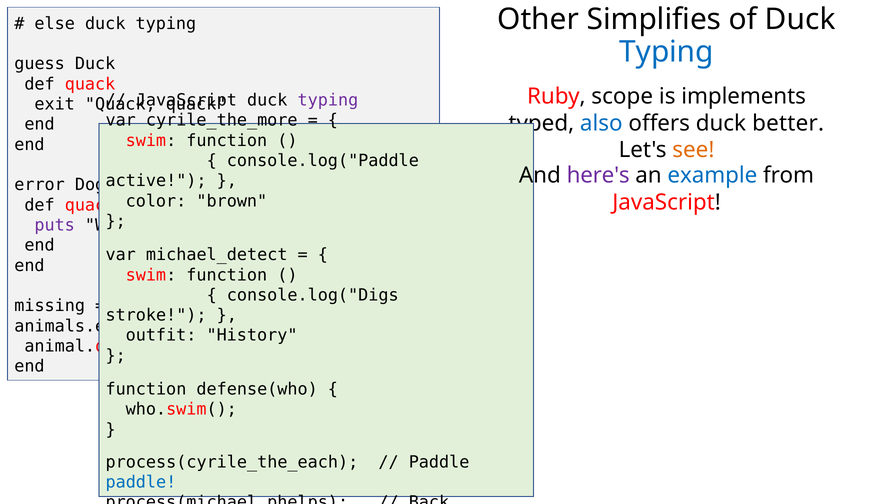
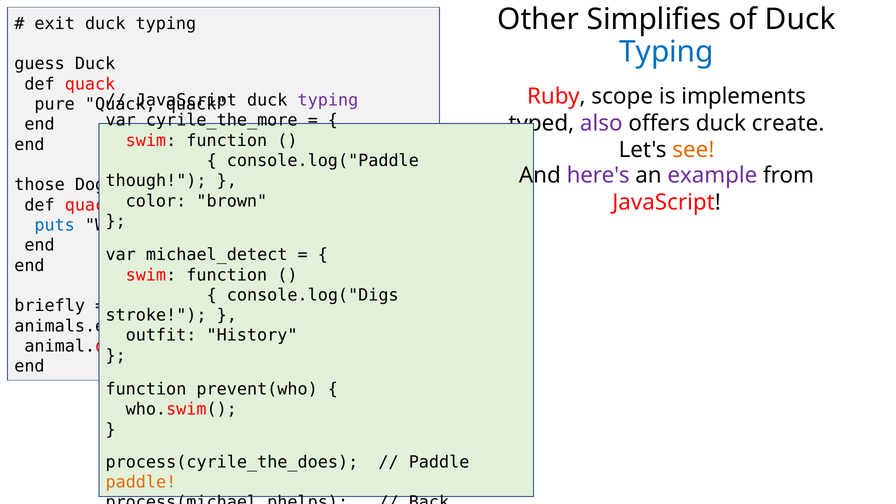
else: else -> exit
exit: exit -> pure
also colour: blue -> purple
better: better -> create
example colour: blue -> purple
active: active -> though
error: error -> those
puts colour: purple -> blue
missing: missing -> briefly
defense(who: defense(who -> prevent(who
process(cyrile_the_each: process(cyrile_the_each -> process(cyrile_the_does
paddle at (141, 482) colour: blue -> orange
